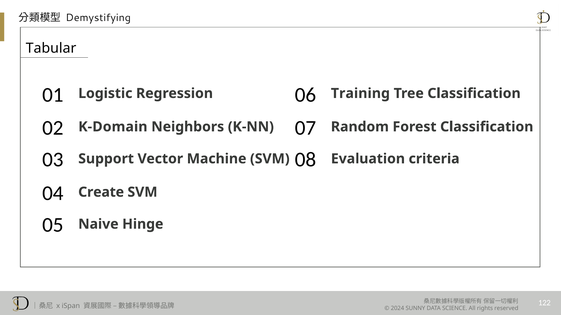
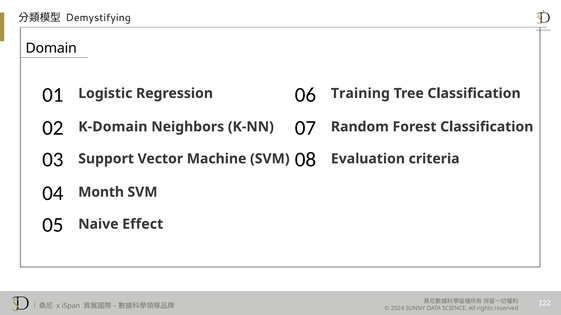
Tabular: Tabular -> Domain
Create: Create -> Month
Hinge: Hinge -> Effect
